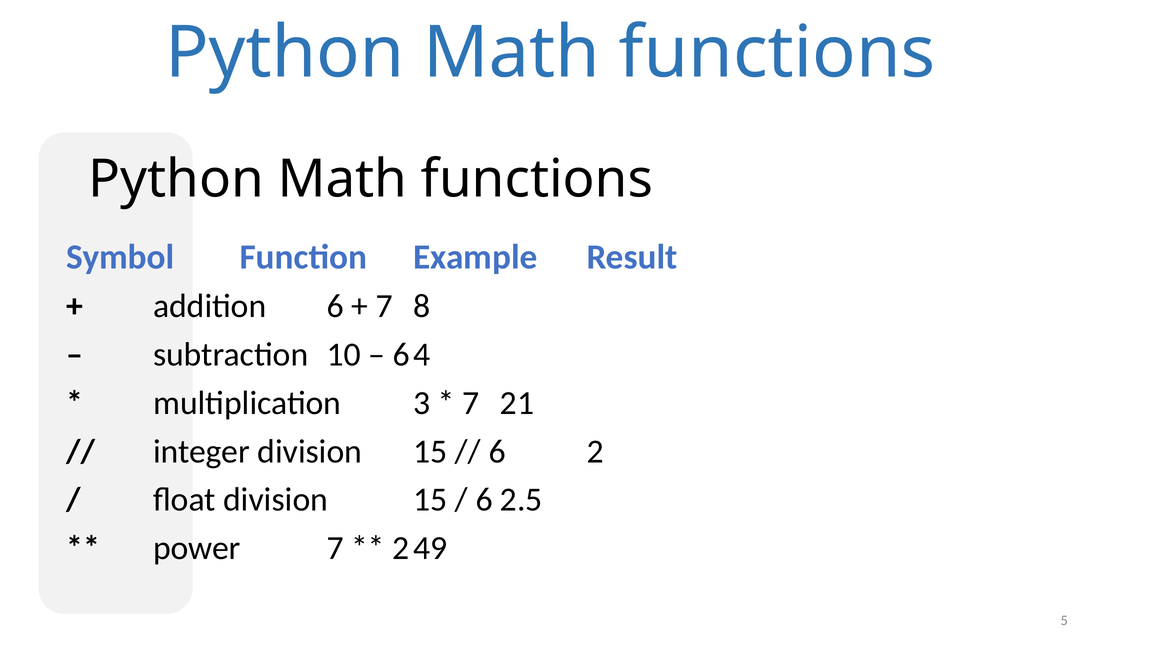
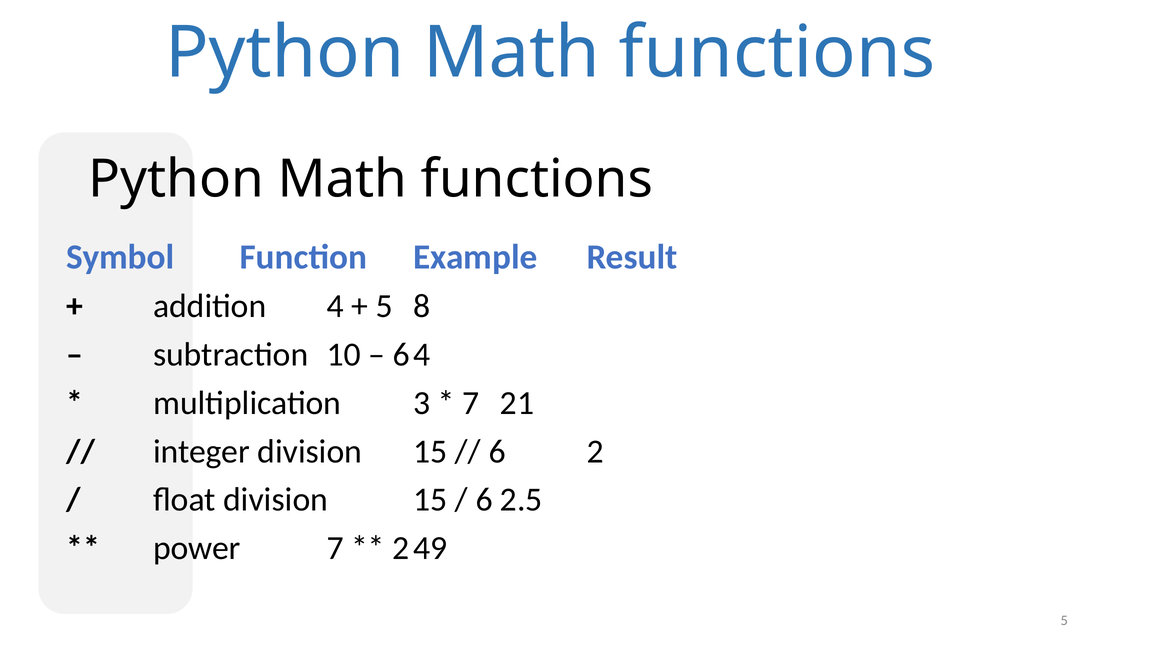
addition 6: 6 -> 4
7 at (384, 306): 7 -> 5
